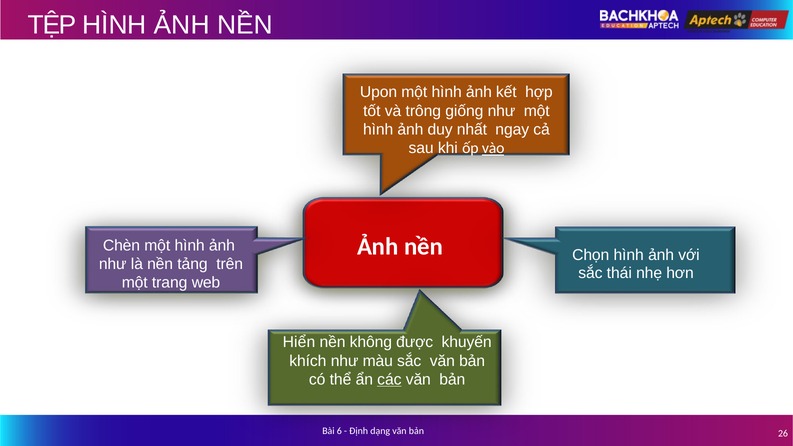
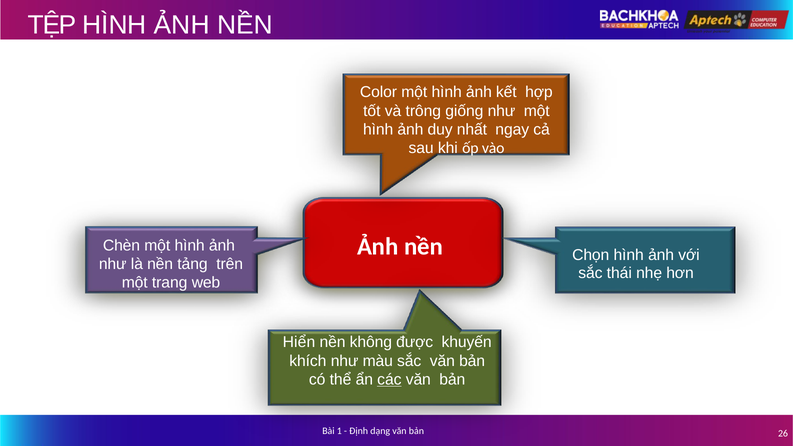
Upon: Upon -> Color
vào underline: present -> none
6: 6 -> 1
